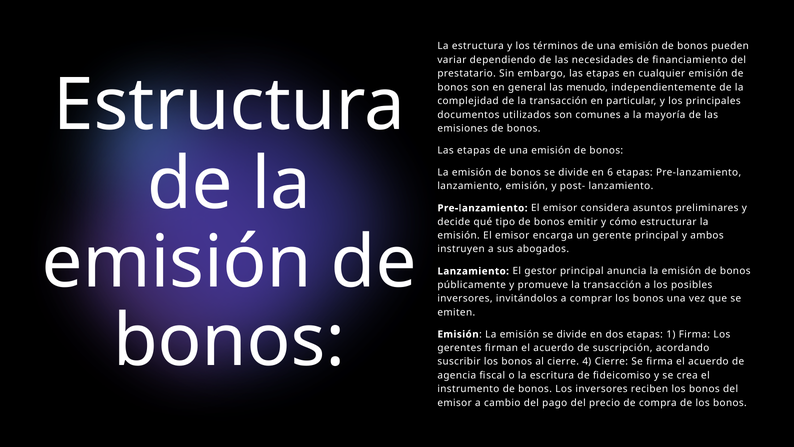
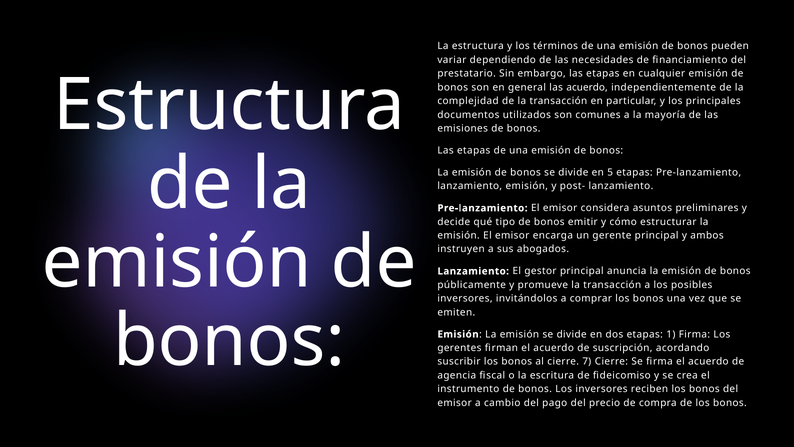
las menudo: menudo -> acuerdo
6: 6 -> 5
4: 4 -> 7
